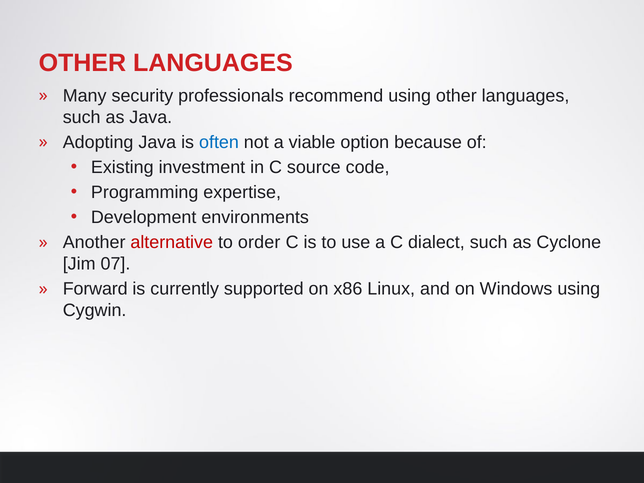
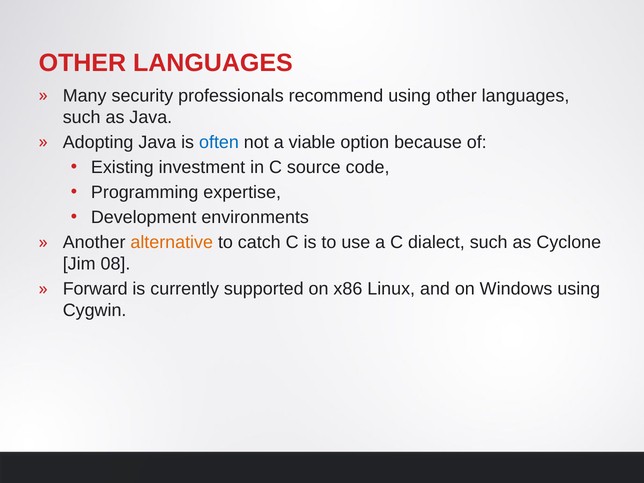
alternative colour: red -> orange
order: order -> catch
07: 07 -> 08
